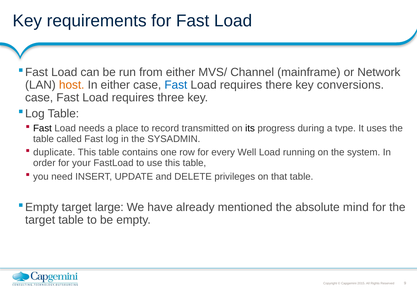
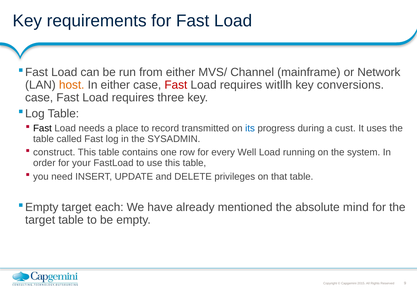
Fast at (176, 85) colour: blue -> red
there: there -> witllh
its colour: black -> blue
tvpe: tvpe -> cust
duplicate: duplicate -> construct
large: large -> each
